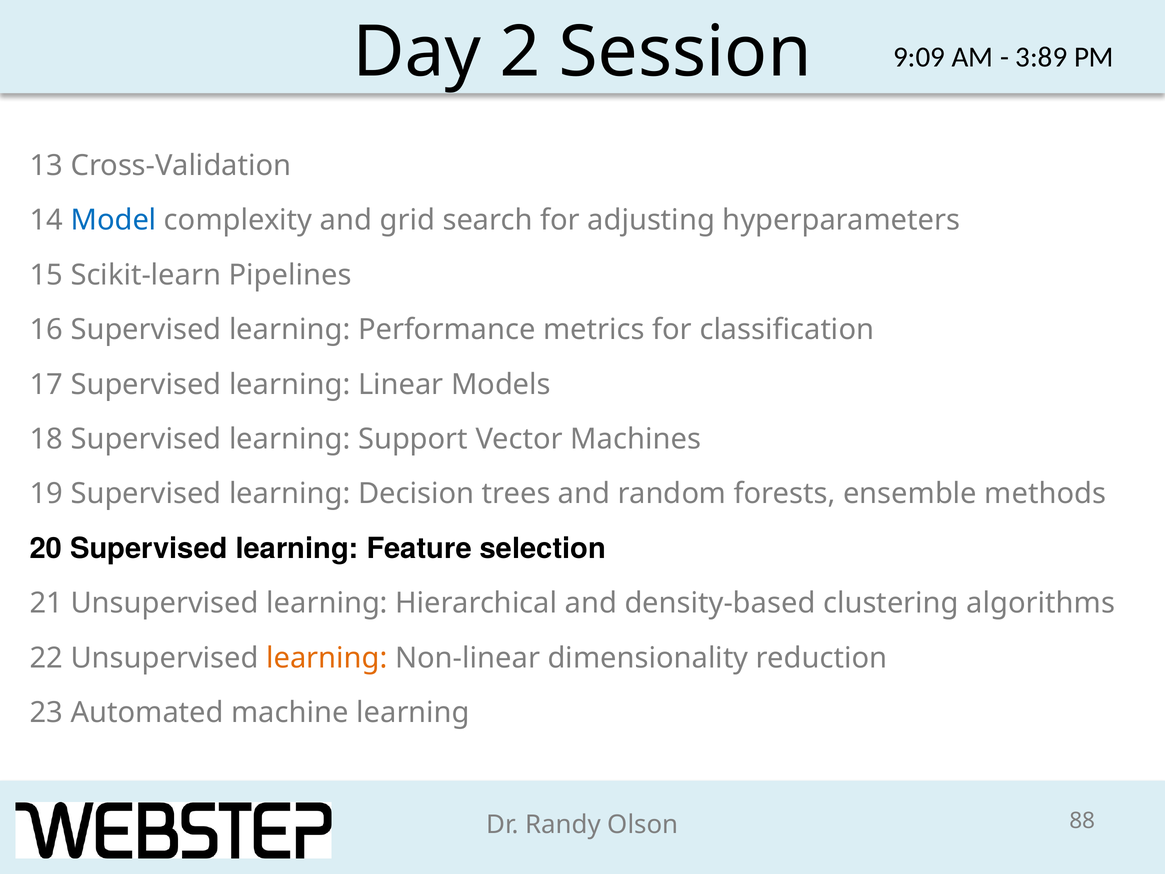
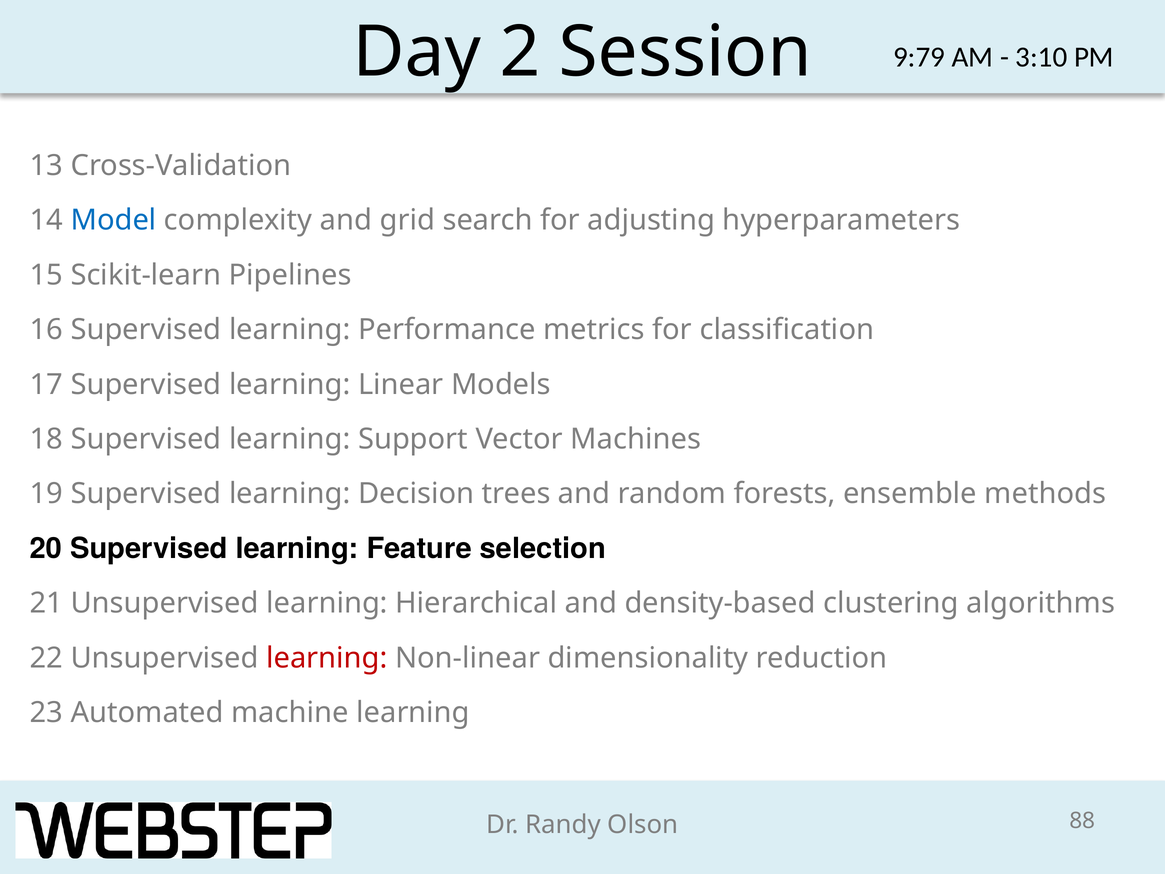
9:09: 9:09 -> 9:79
3:89: 3:89 -> 3:10
learning at (327, 658) colour: orange -> red
